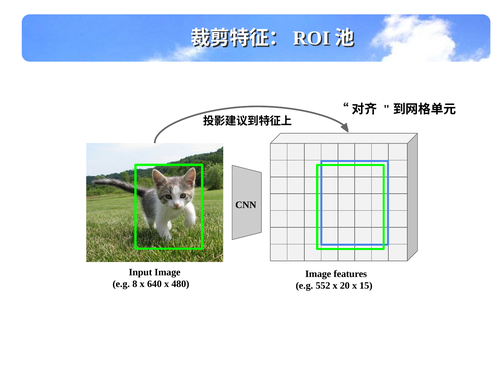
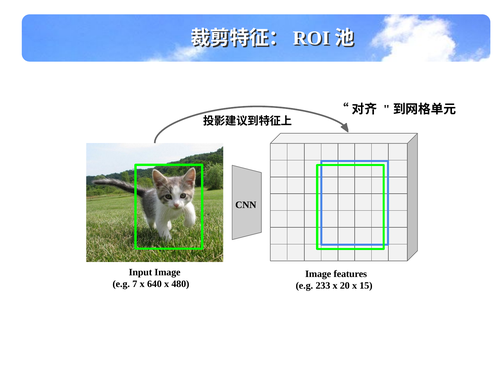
8: 8 -> 7
552: 552 -> 233
